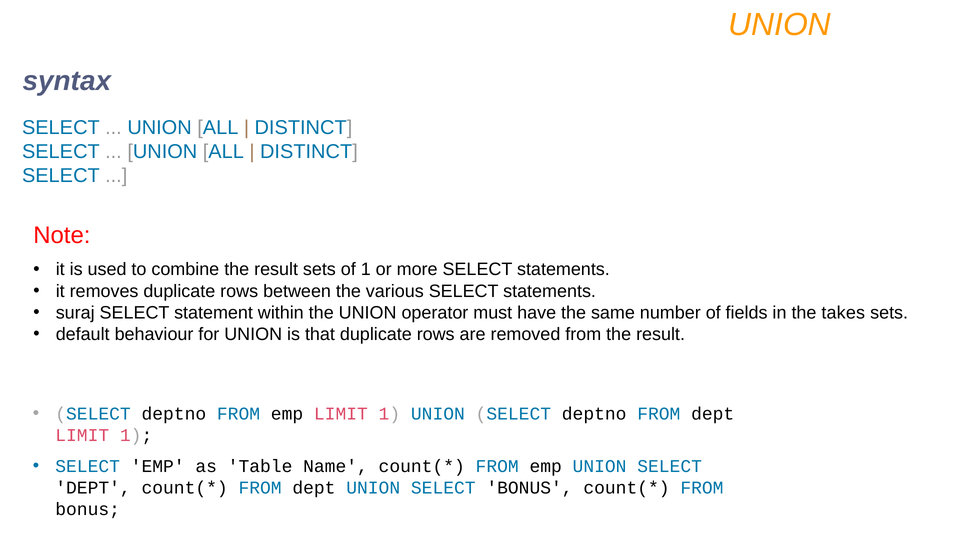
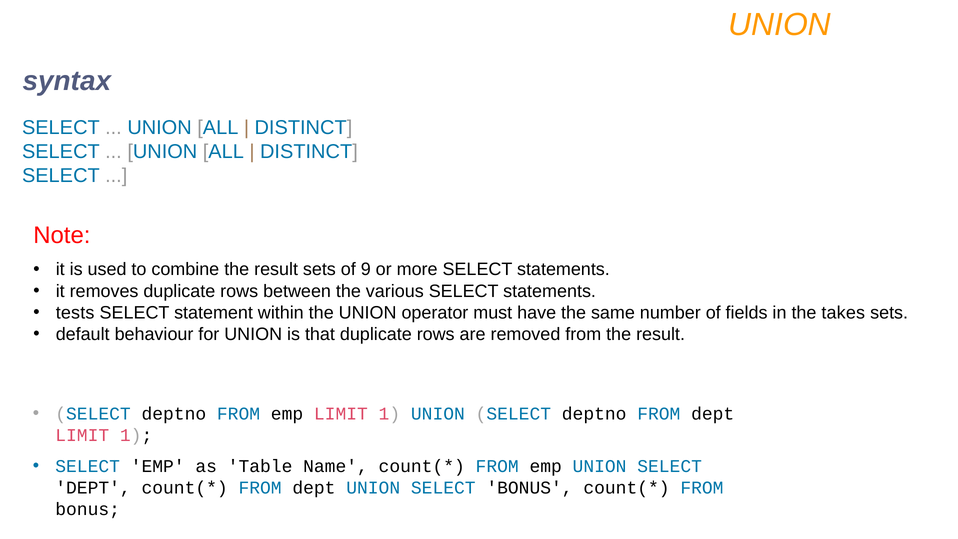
of 1: 1 -> 9
suraj: suraj -> tests
